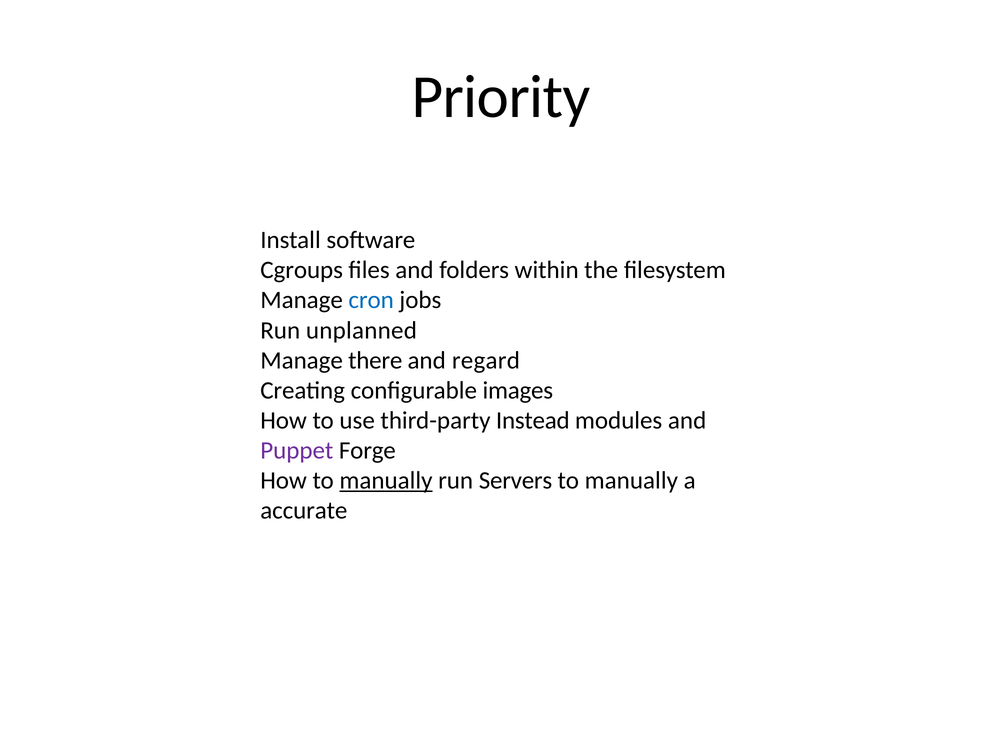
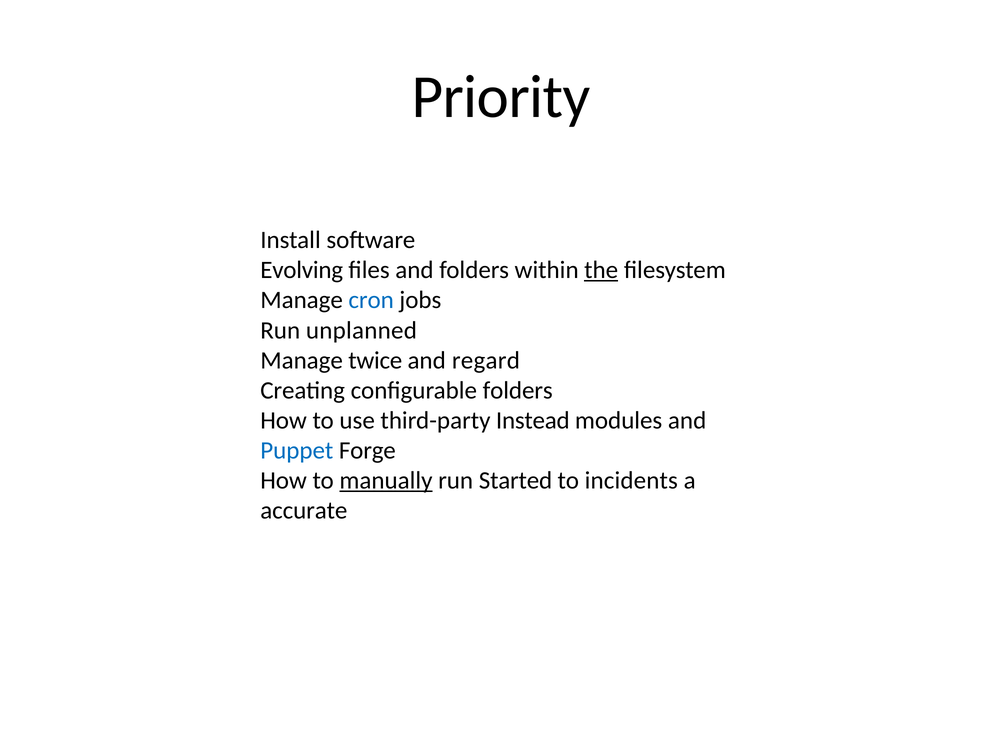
Cgroups: Cgroups -> Evolving
the underline: none -> present
there: there -> twice
configurable images: images -> folders
Puppet colour: purple -> blue
Servers: Servers -> Started
manually at (631, 481): manually -> incidents
